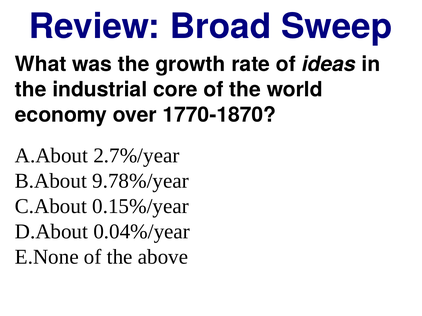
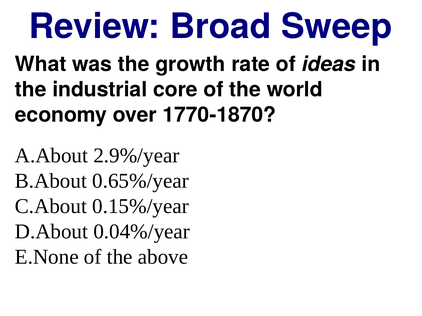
2.7%/year: 2.7%/year -> 2.9%/year
9.78%/year: 9.78%/year -> 0.65%/year
